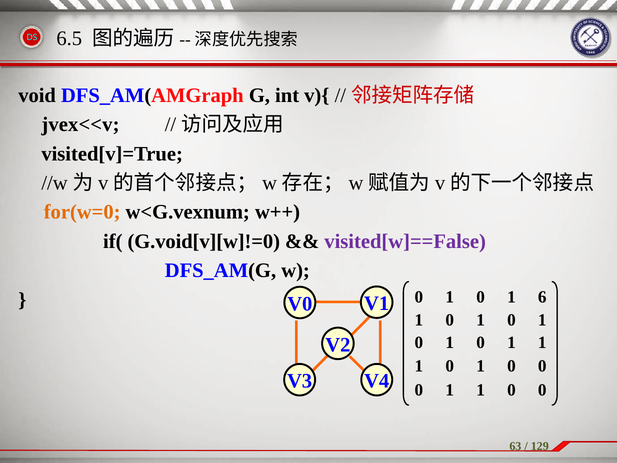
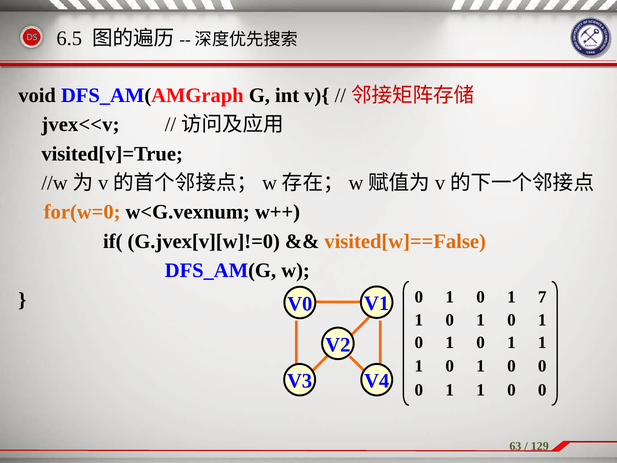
G.void[v][w]!=0: G.void[v][w]!=0 -> G.jvex[v][w]!=0
visited[w]==False colour: purple -> orange
6: 6 -> 7
